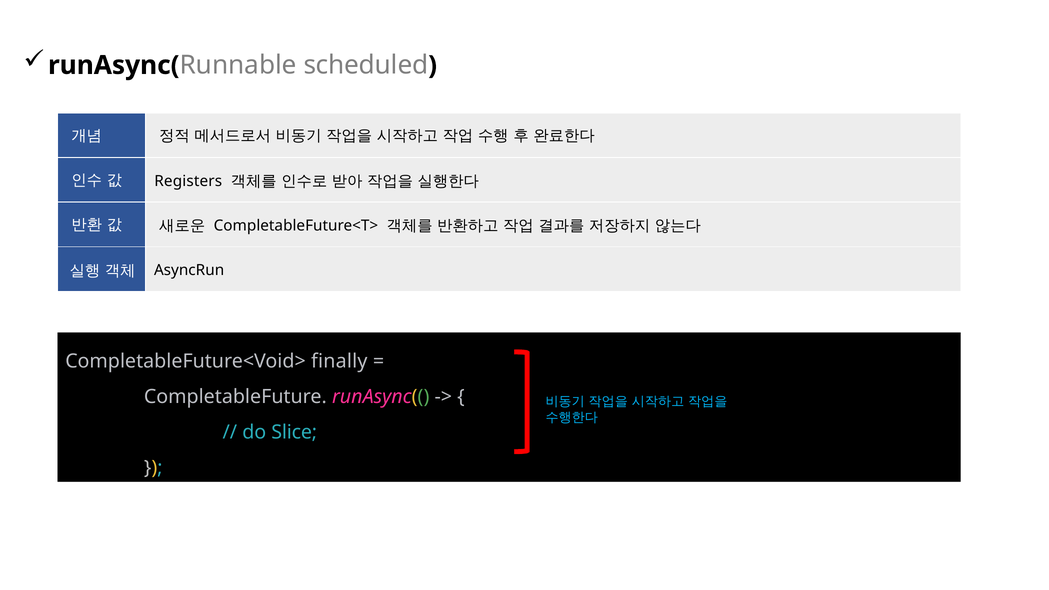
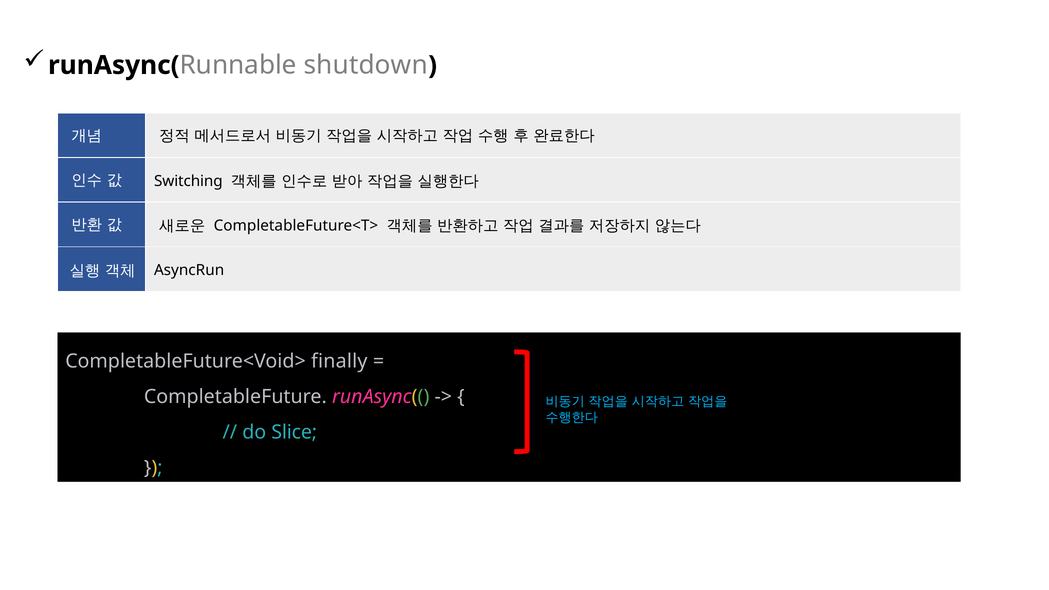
scheduled: scheduled -> shutdown
Registers: Registers -> Switching
